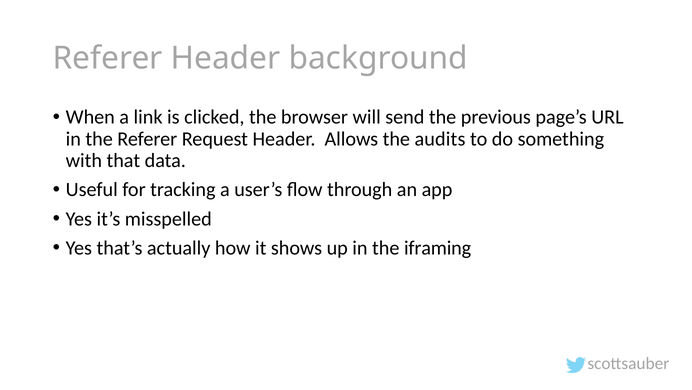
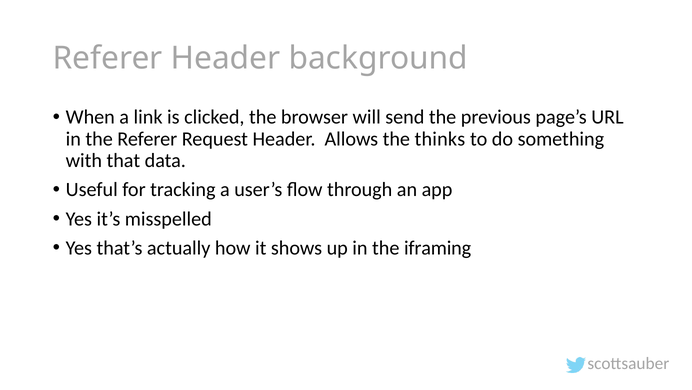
audits: audits -> thinks
